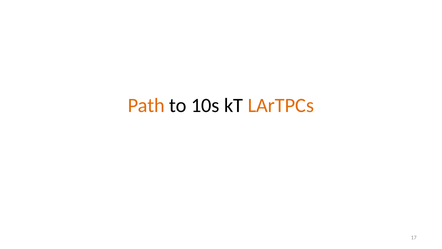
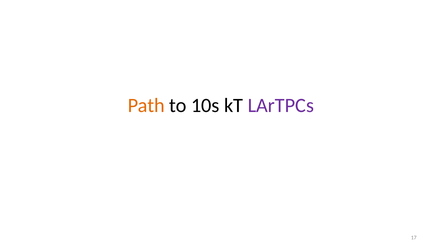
LArTPCs colour: orange -> purple
